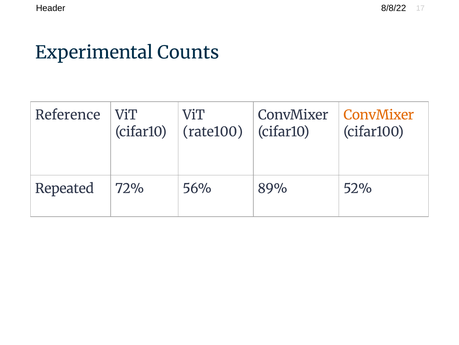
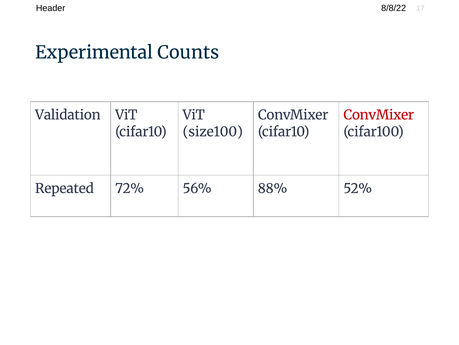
Reference: Reference -> Validation
ConvMixer at (379, 115) colour: orange -> red
rate100: rate100 -> size100
89%: 89% -> 88%
